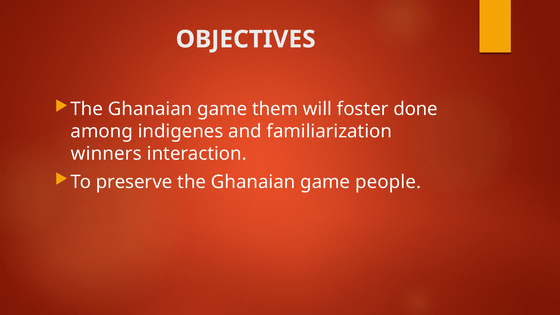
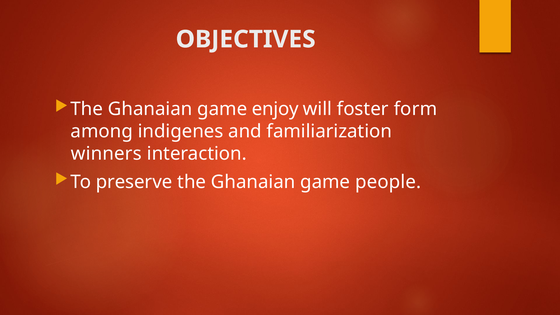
them: them -> enjoy
done: done -> form
